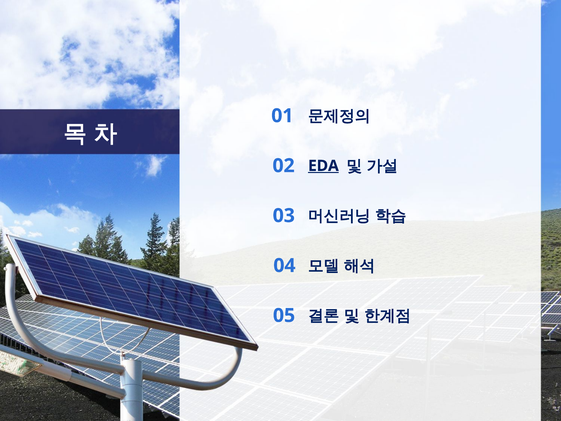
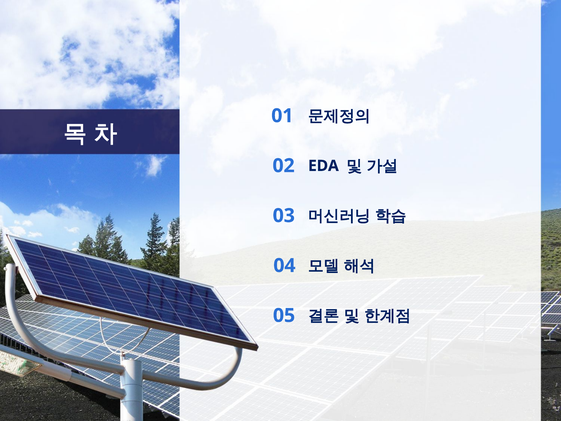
EDA underline: present -> none
